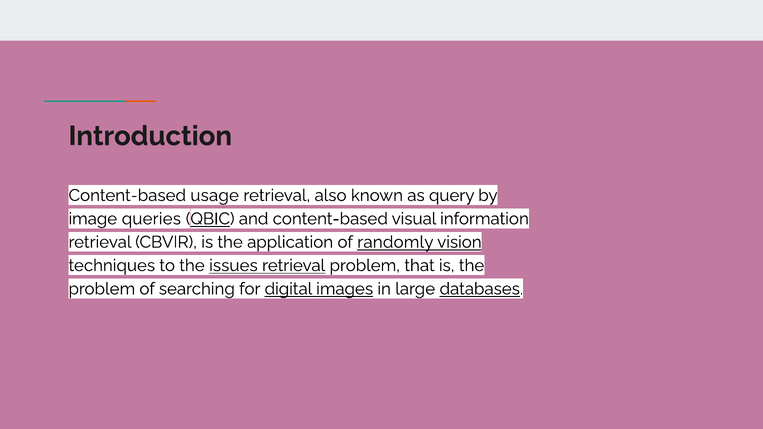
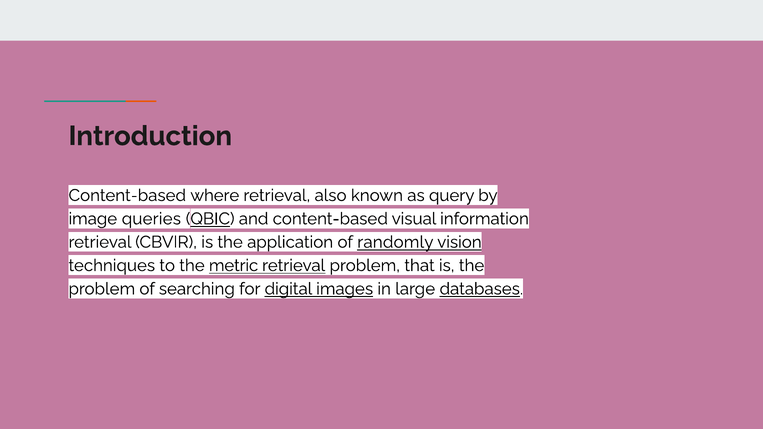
usage: usage -> where
issues: issues -> metric
